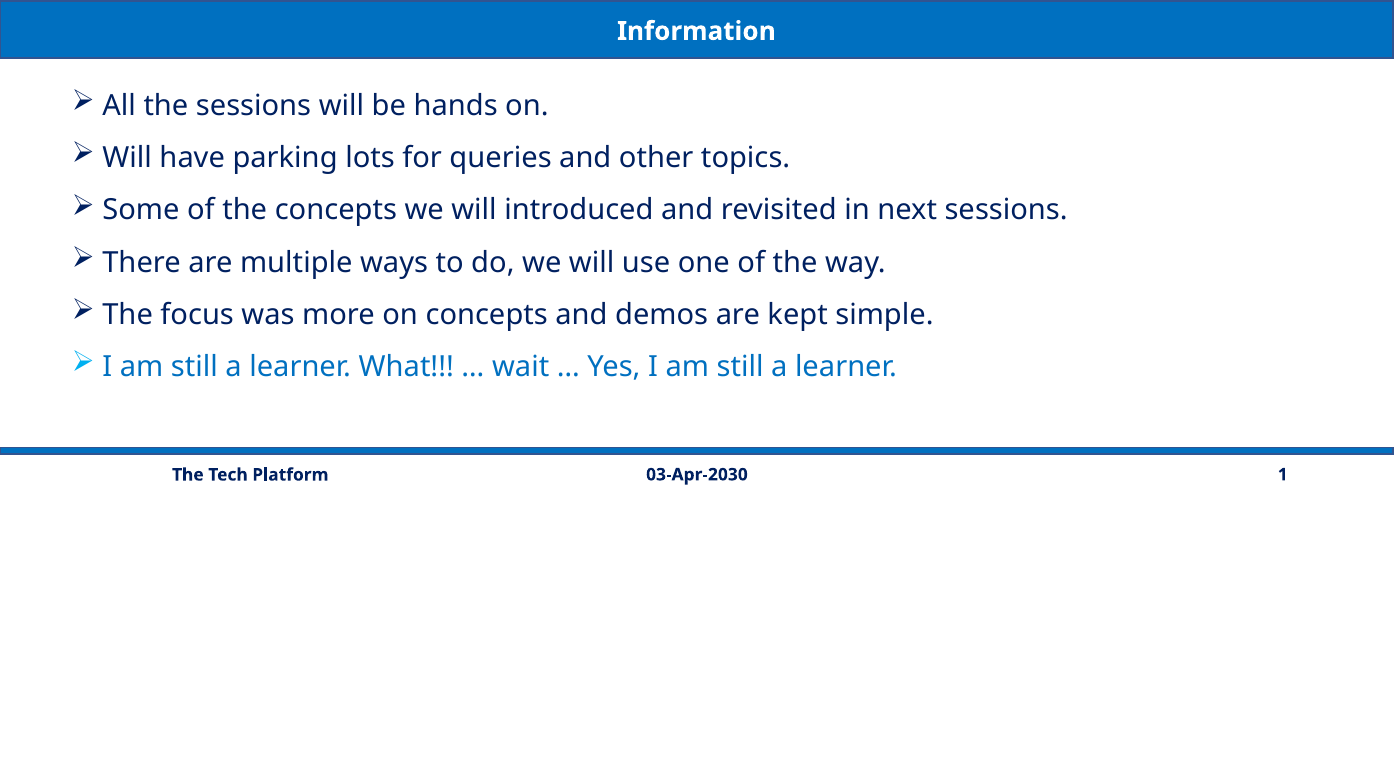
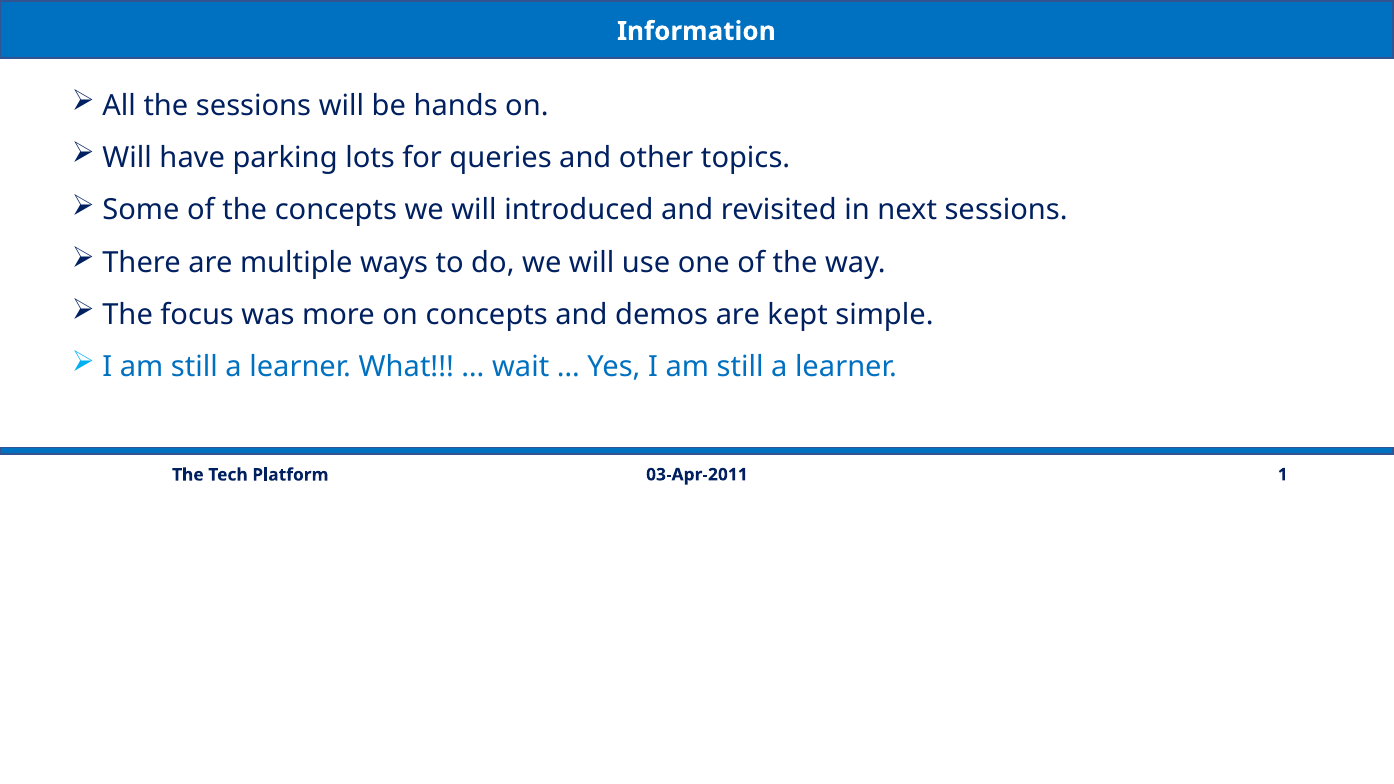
03-Apr-2030: 03-Apr-2030 -> 03-Apr-2011
